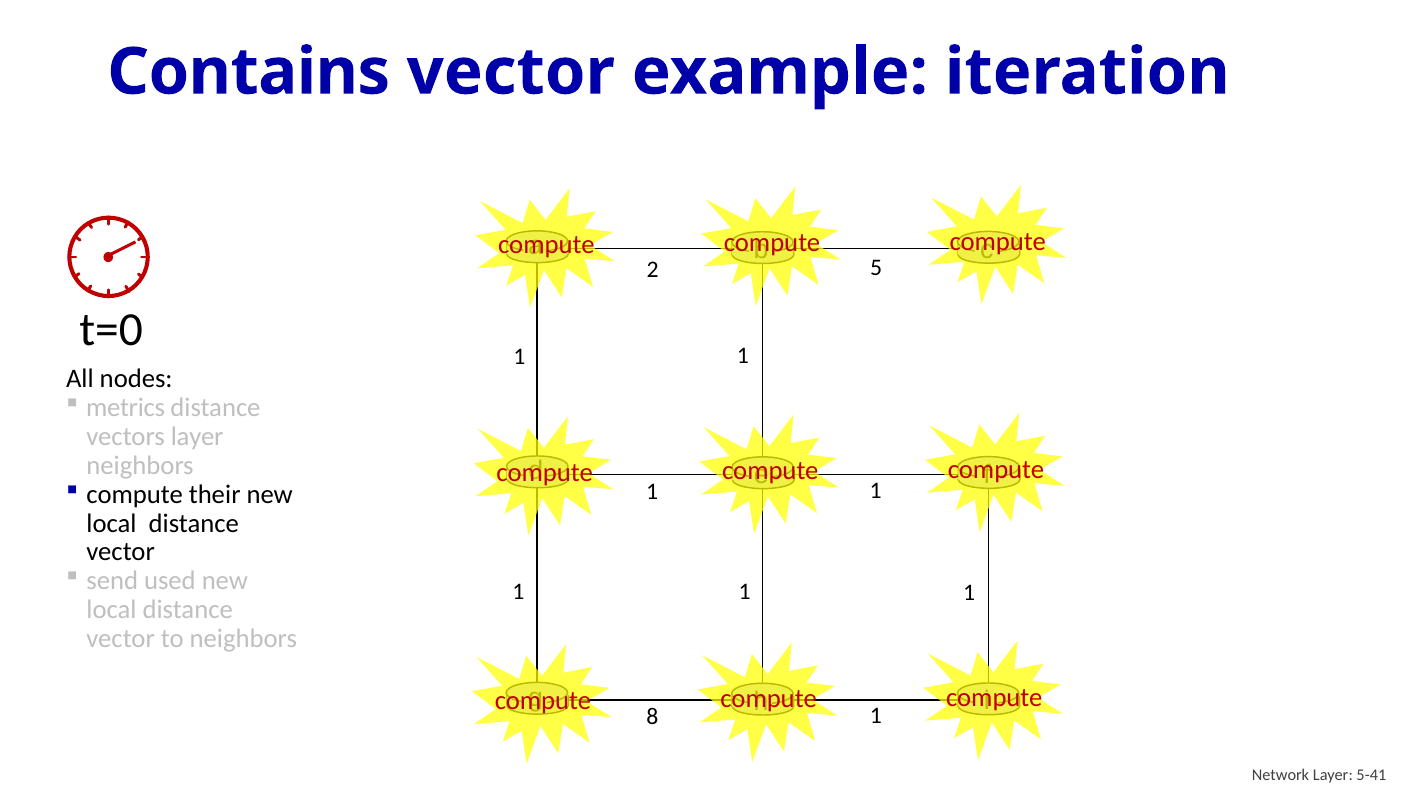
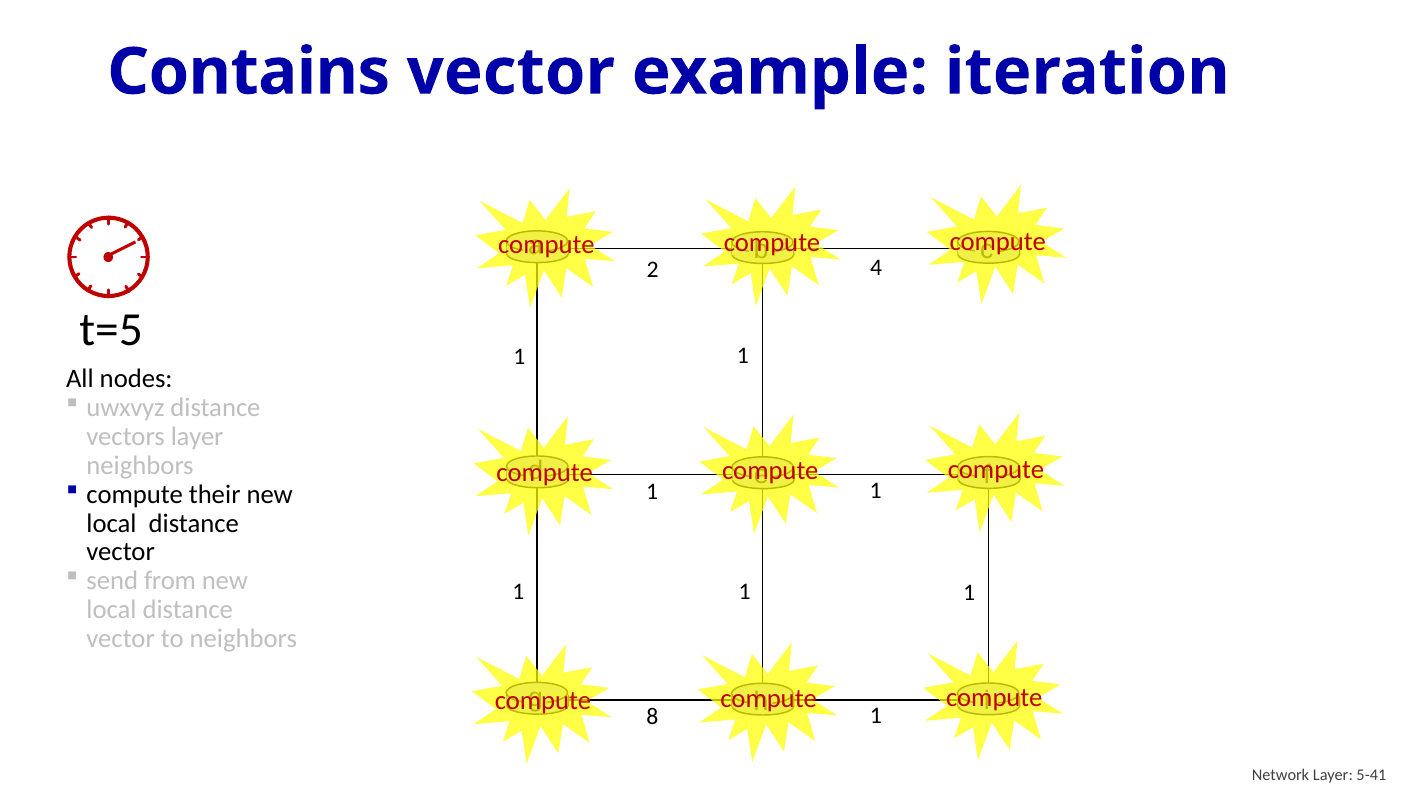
5: 5 -> 4
t=0: t=0 -> t=5
metrics: metrics -> uwxvyz
used: used -> from
